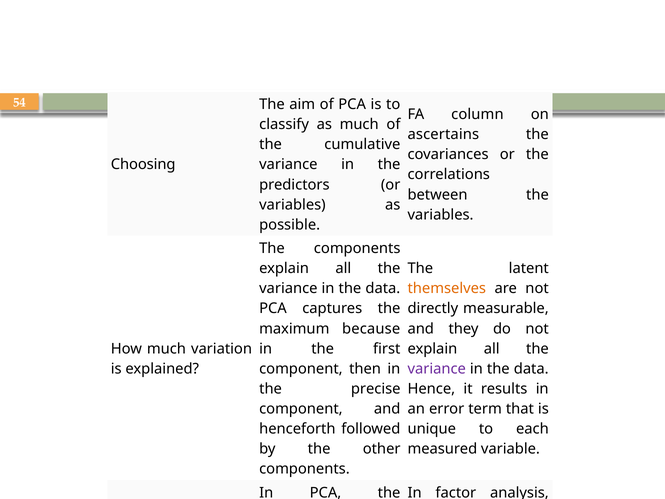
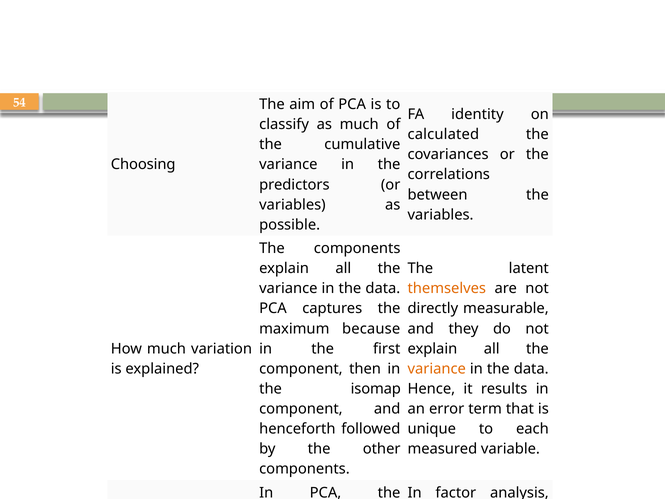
column: column -> identity
ascertains at (443, 134): ascertains -> calculated
variance at (437, 369) colour: purple -> orange
precise: precise -> isomap
